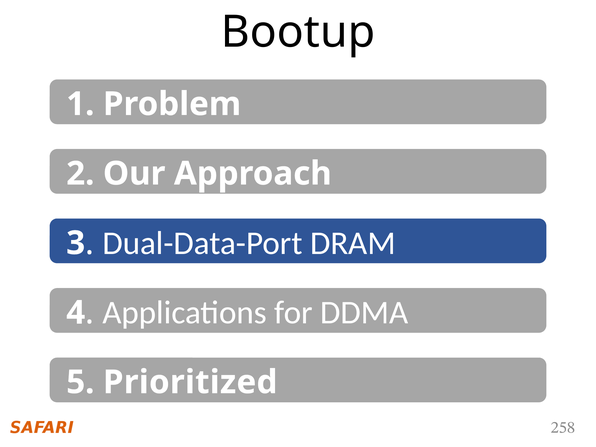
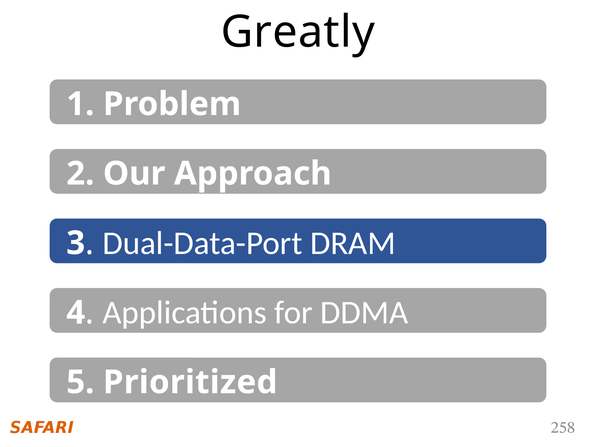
Bootup: Bootup -> Greatly
